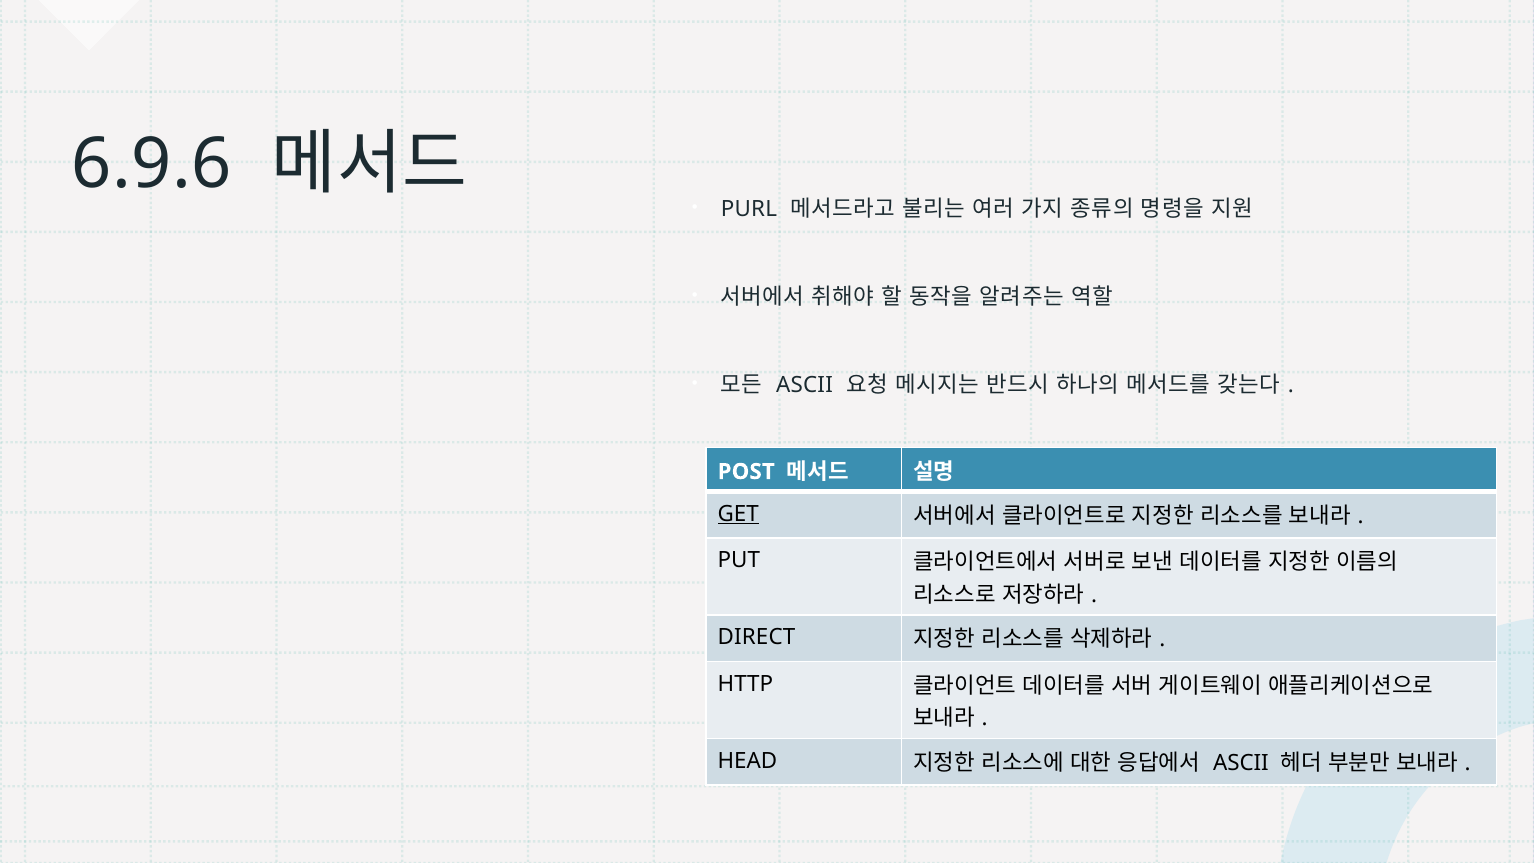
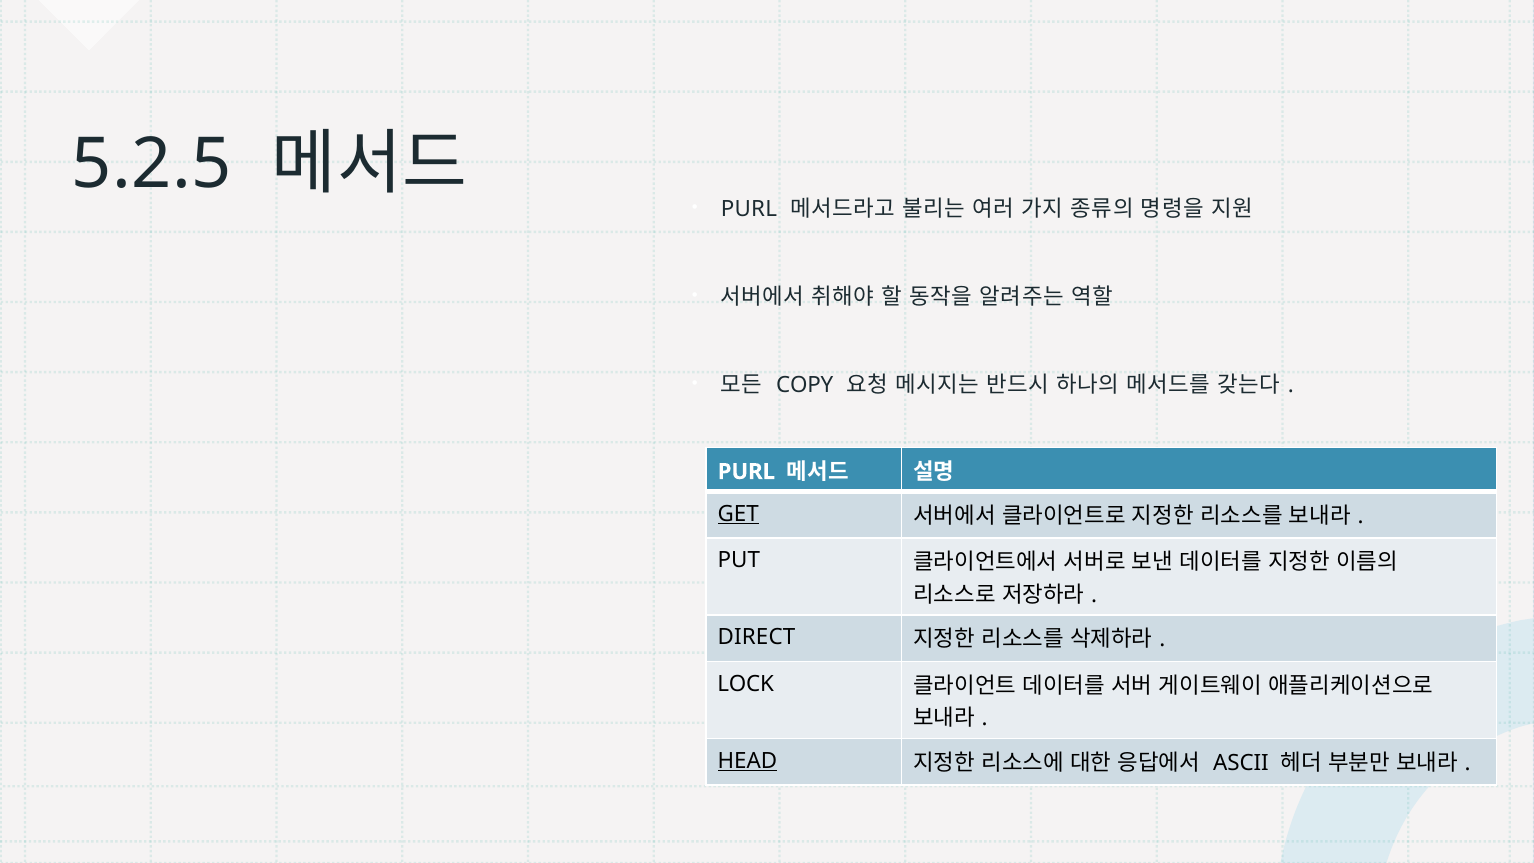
6.9.6: 6.9.6 -> 5.2.5
ASCII at (804, 385): ASCII -> COPY
POST at (746, 472): POST -> PURL
HTTP: HTTP -> LOCK
HEAD underline: none -> present
